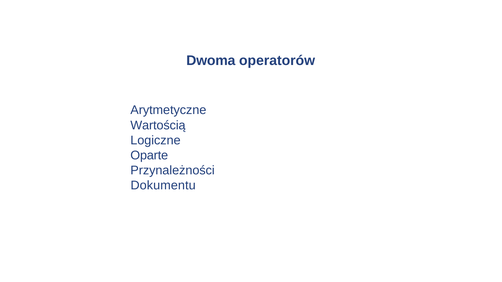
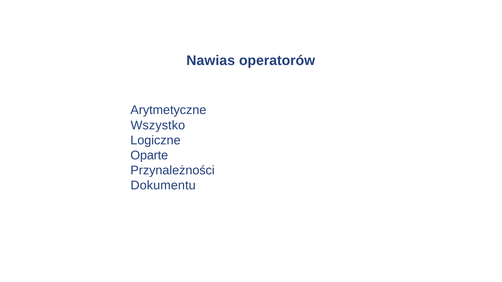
Dwoma: Dwoma -> Nawias
Wartością: Wartością -> Wszystko
